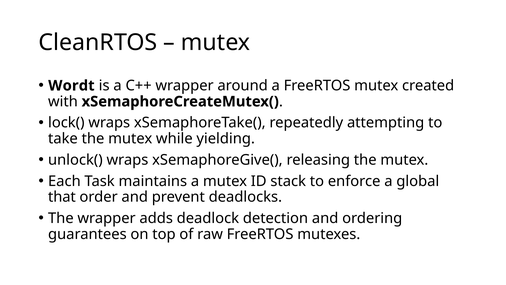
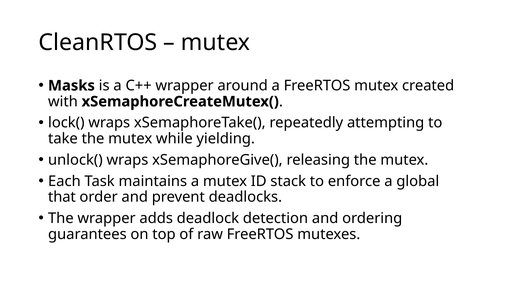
Wordt: Wordt -> Masks
